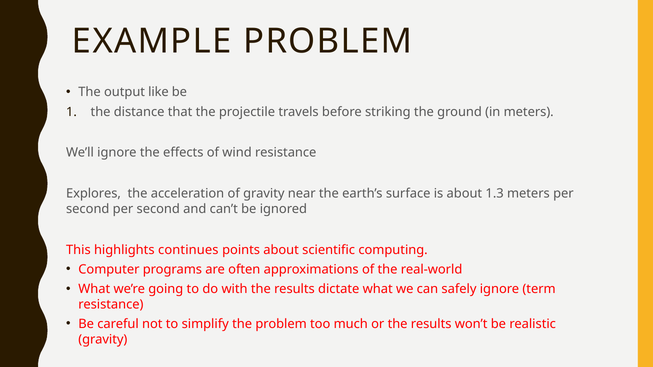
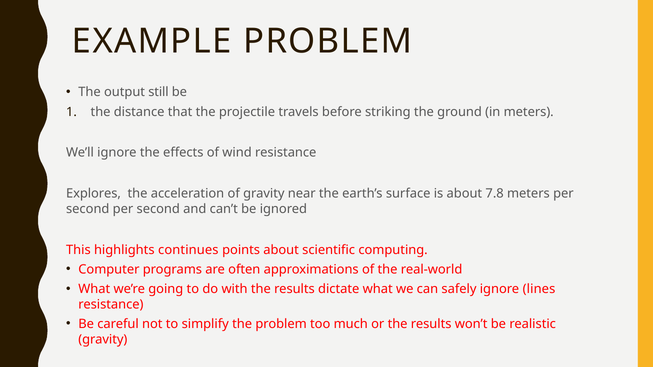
like: like -> still
1.3: 1.3 -> 7.8
term: term -> lines
